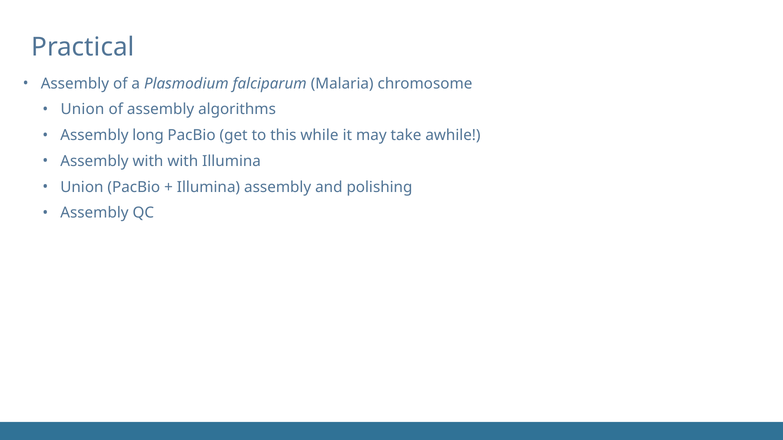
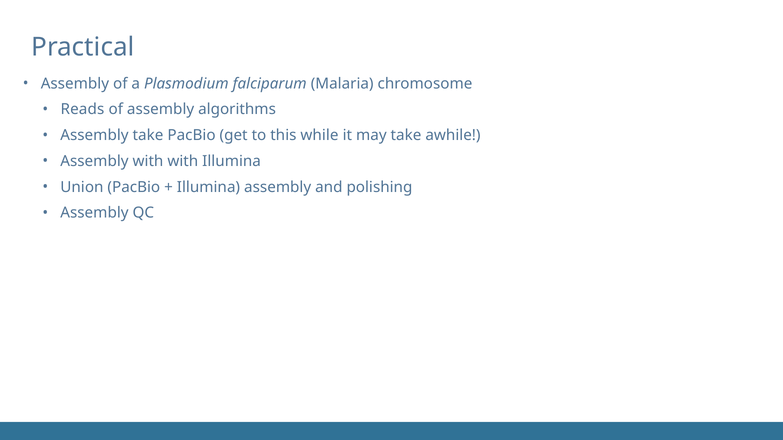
Union at (82, 110): Union -> Reads
Assembly long: long -> take
